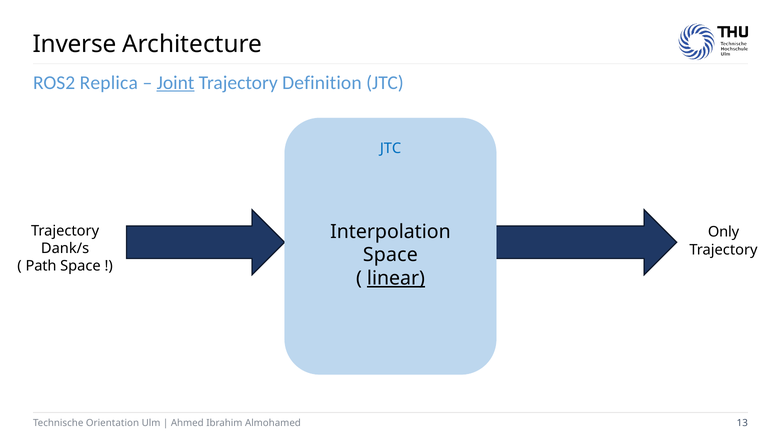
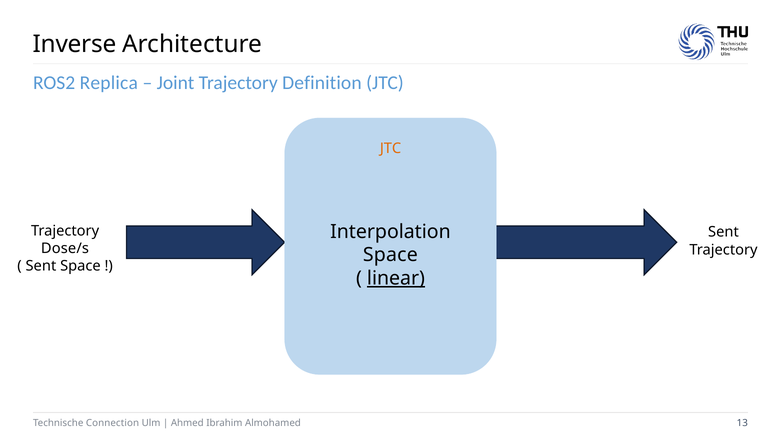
Joint underline: present -> none
JTC at (391, 149) colour: blue -> orange
Only at (724, 232): Only -> Sent
Dank/s: Dank/s -> Dose/s
Path at (41, 266): Path -> Sent
Orientation: Orientation -> Connection
